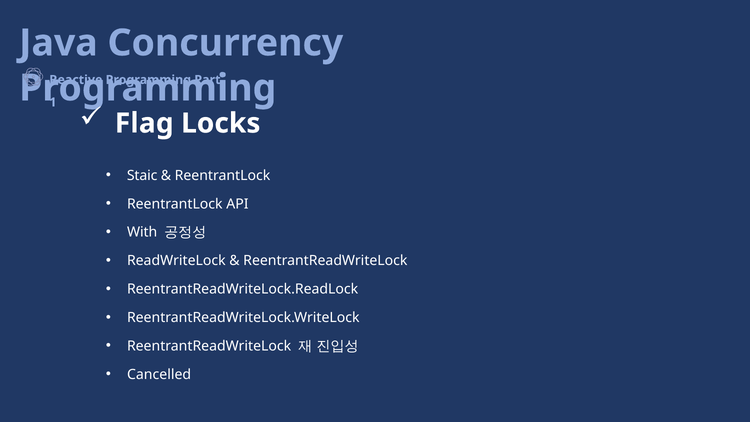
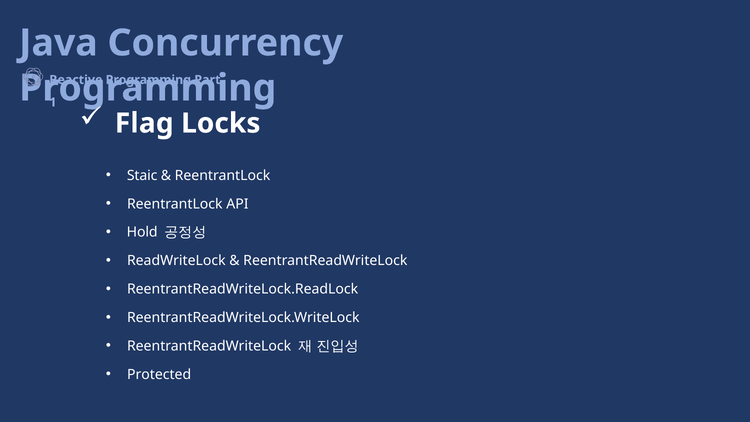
With: With -> Hold
Cancelled: Cancelled -> Protected
